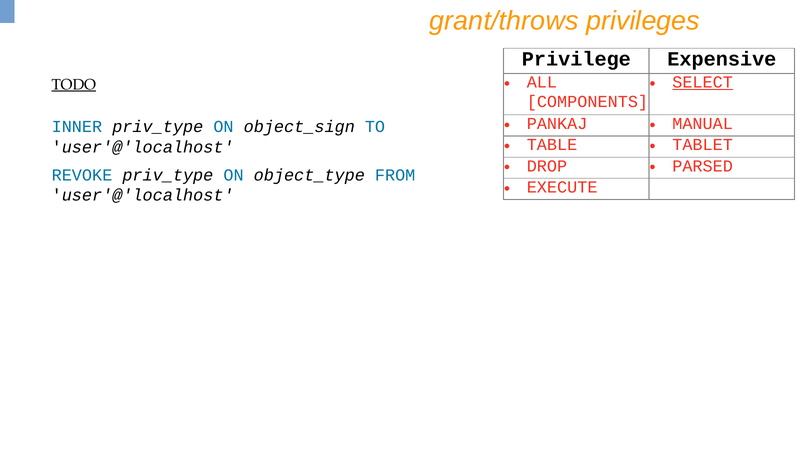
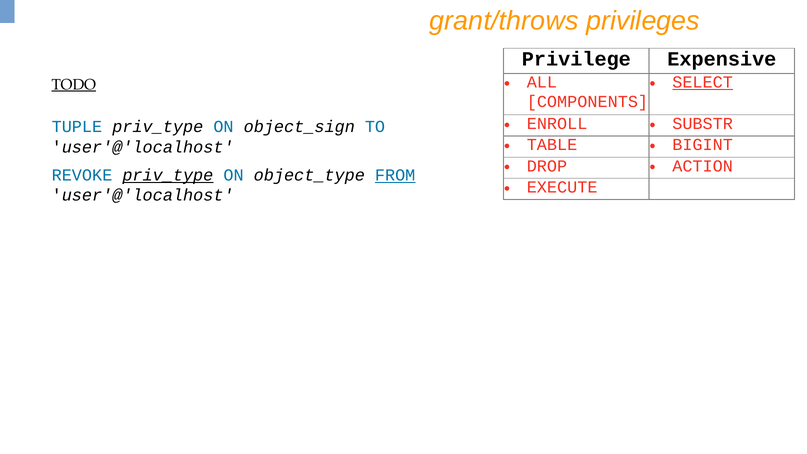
PANKAJ: PANKAJ -> ENROLL
MANUAL: MANUAL -> SUBSTR
INNER: INNER -> TUPLE
TABLET: TABLET -> BIGINT
PARSED: PARSED -> ACTION
priv_type at (168, 175) underline: none -> present
FROM underline: none -> present
